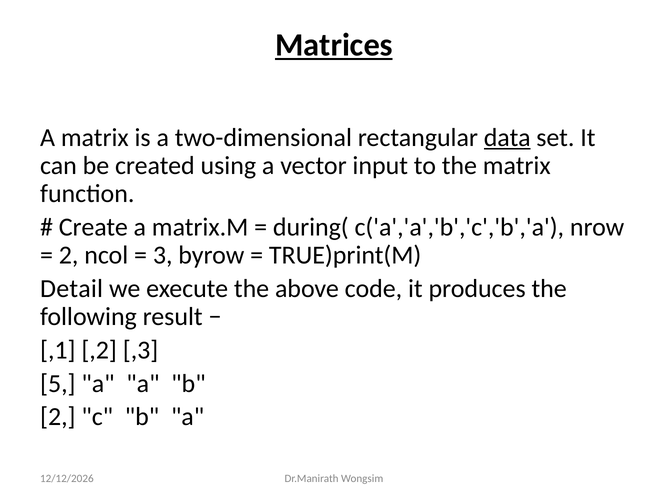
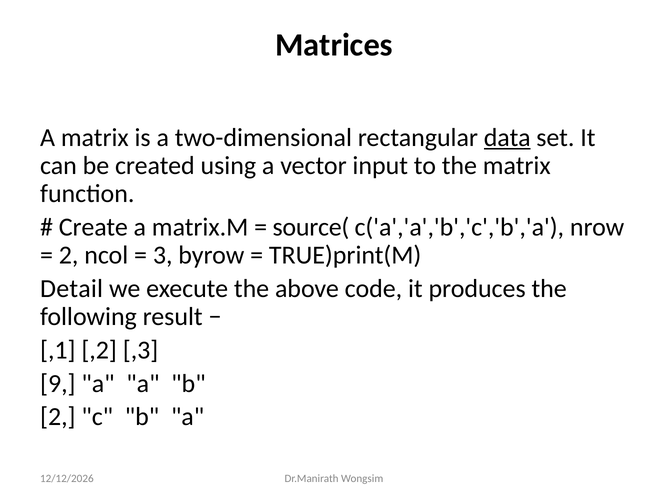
Matrices underline: present -> none
during(: during( -> source(
5: 5 -> 9
